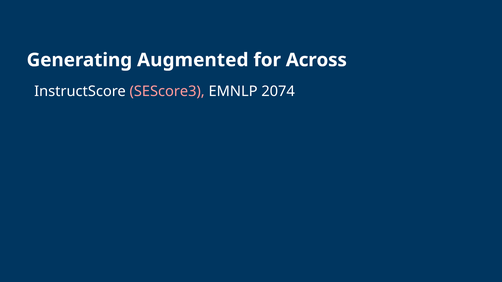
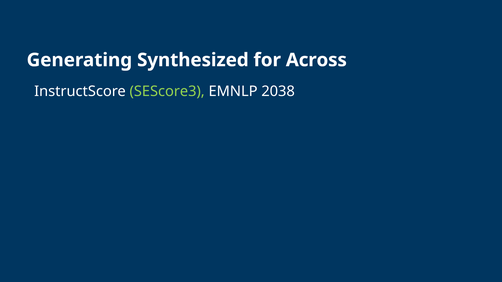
Augmented: Augmented -> Synthesized
SEScore3 colour: pink -> light green
2074: 2074 -> 2038
